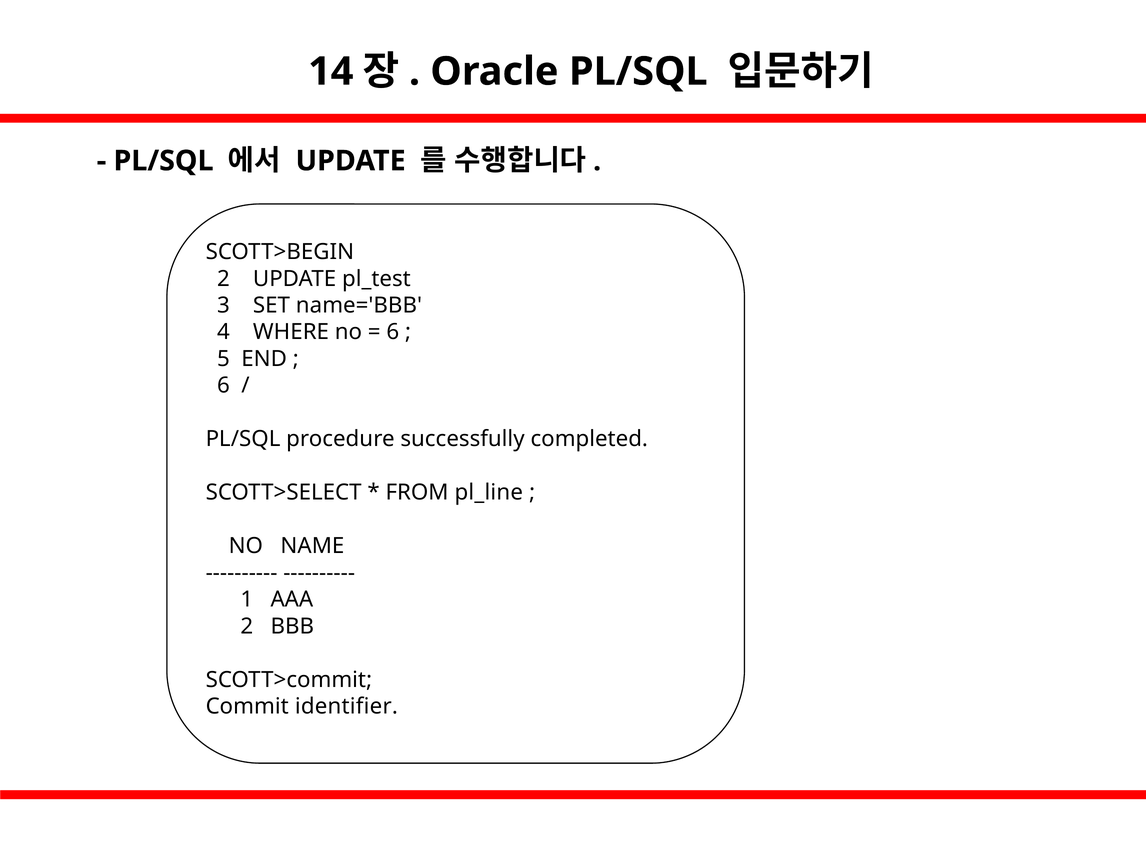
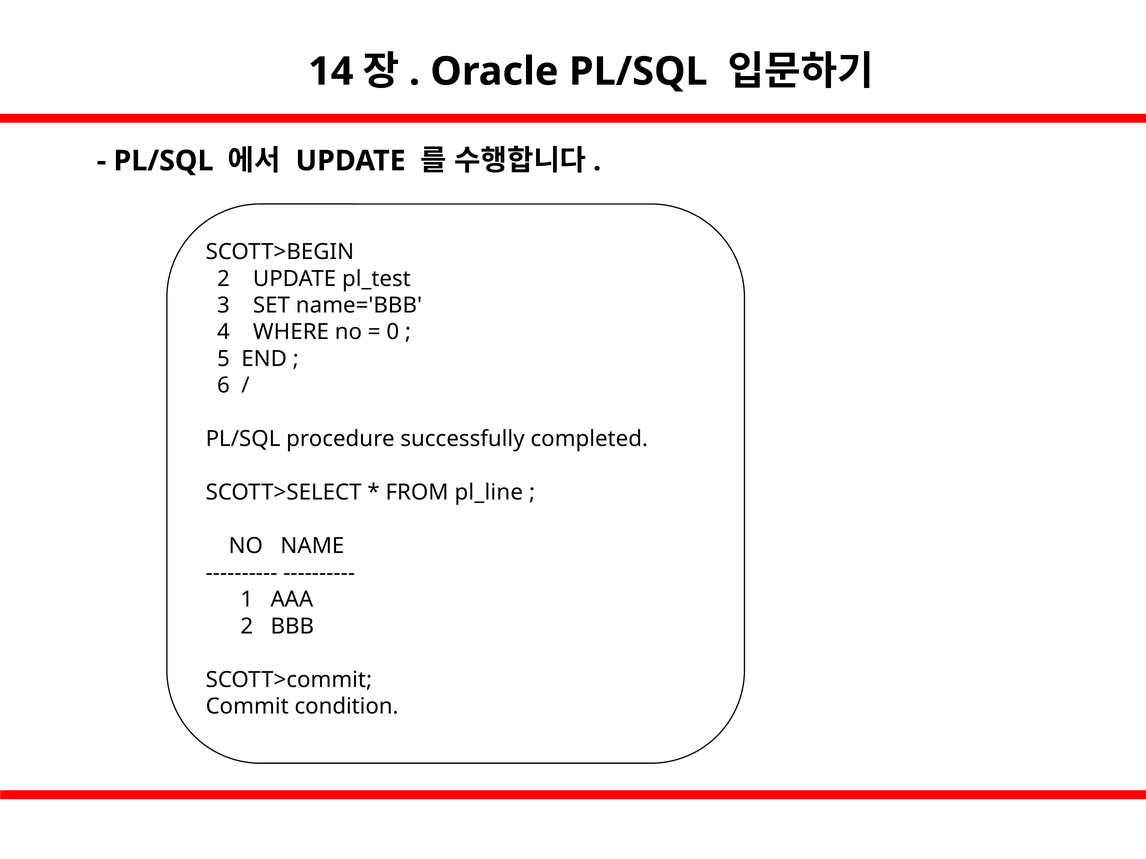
6 at (393, 332): 6 -> 0
identifier: identifier -> condition
